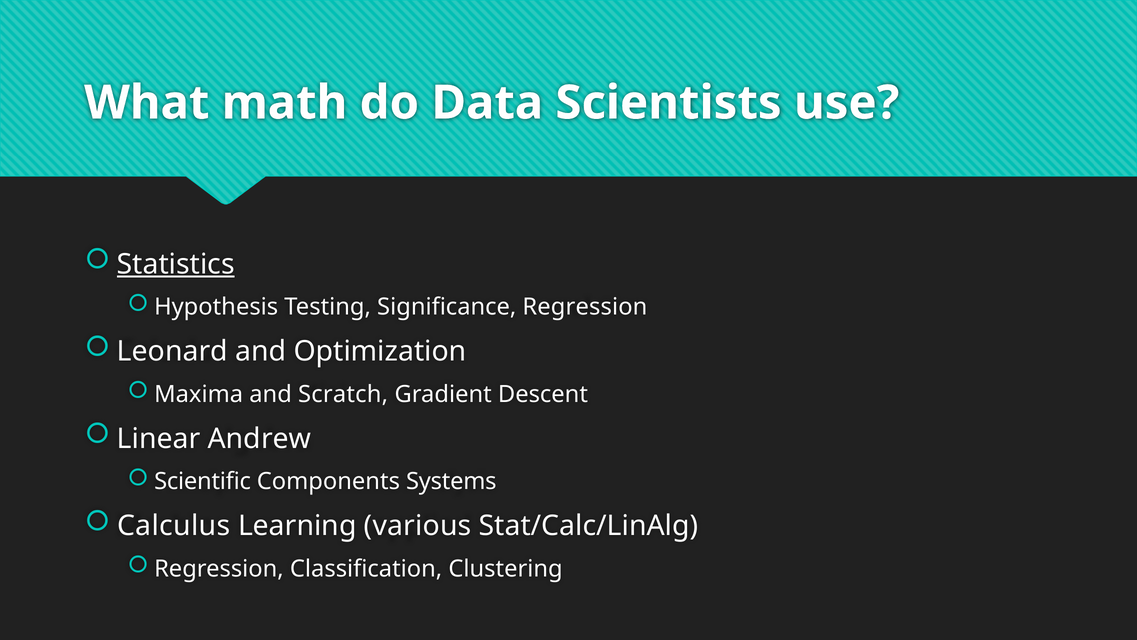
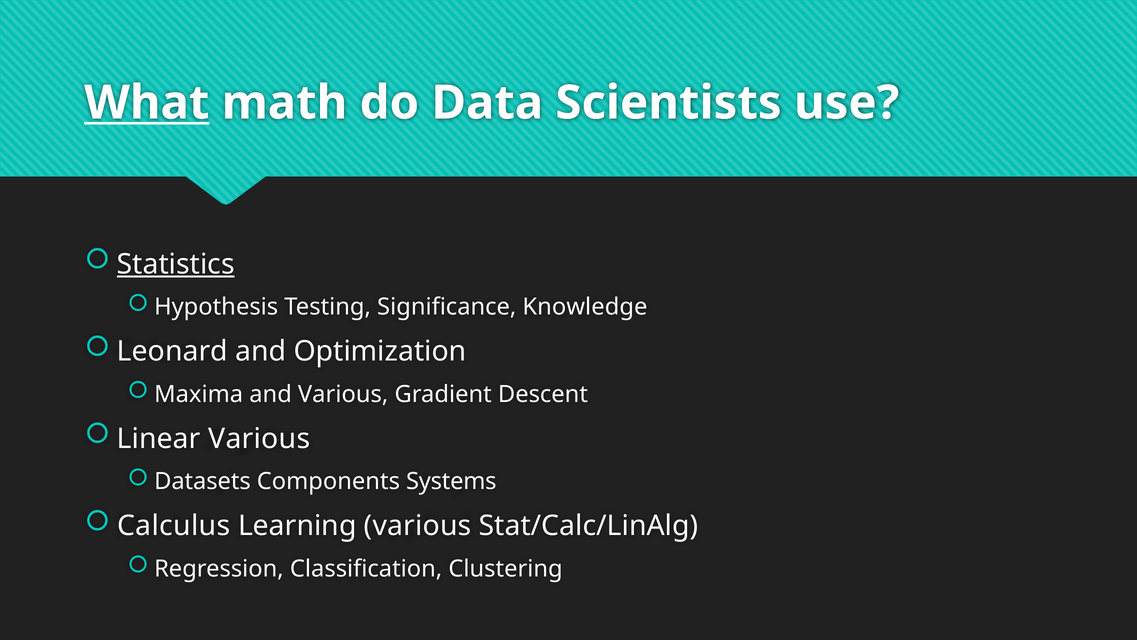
What underline: none -> present
Significance Regression: Regression -> Knowledge
and Scratch: Scratch -> Various
Linear Andrew: Andrew -> Various
Scientific: Scientific -> Datasets
